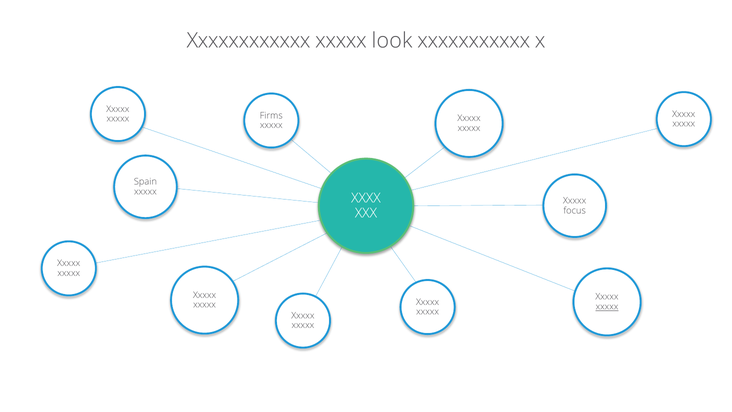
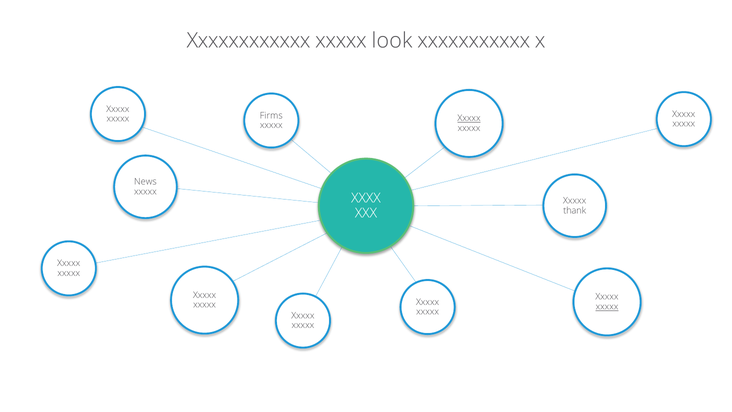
Xxxxx at (469, 118) underline: none -> present
Spain: Spain -> News
focus: focus -> thank
